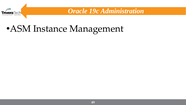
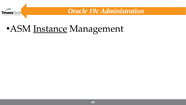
Instance underline: none -> present
